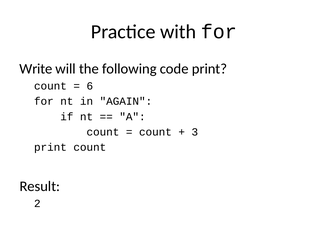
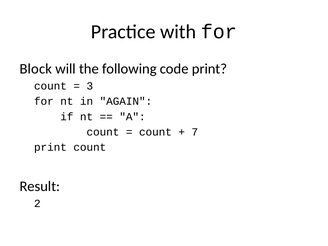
Write: Write -> Block
6: 6 -> 3
3: 3 -> 7
